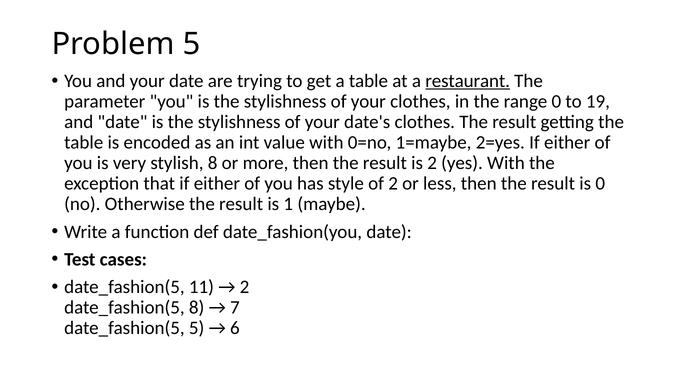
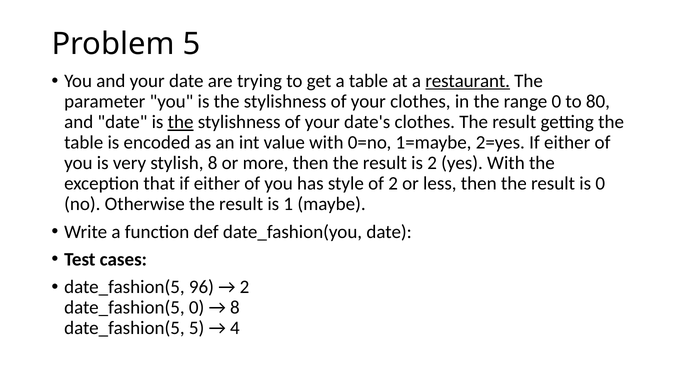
19: 19 -> 80
the at (181, 122) underline: none -> present
11: 11 -> 96
date_fashion(5 8: 8 -> 0
7 at (235, 308): 7 -> 8
6: 6 -> 4
